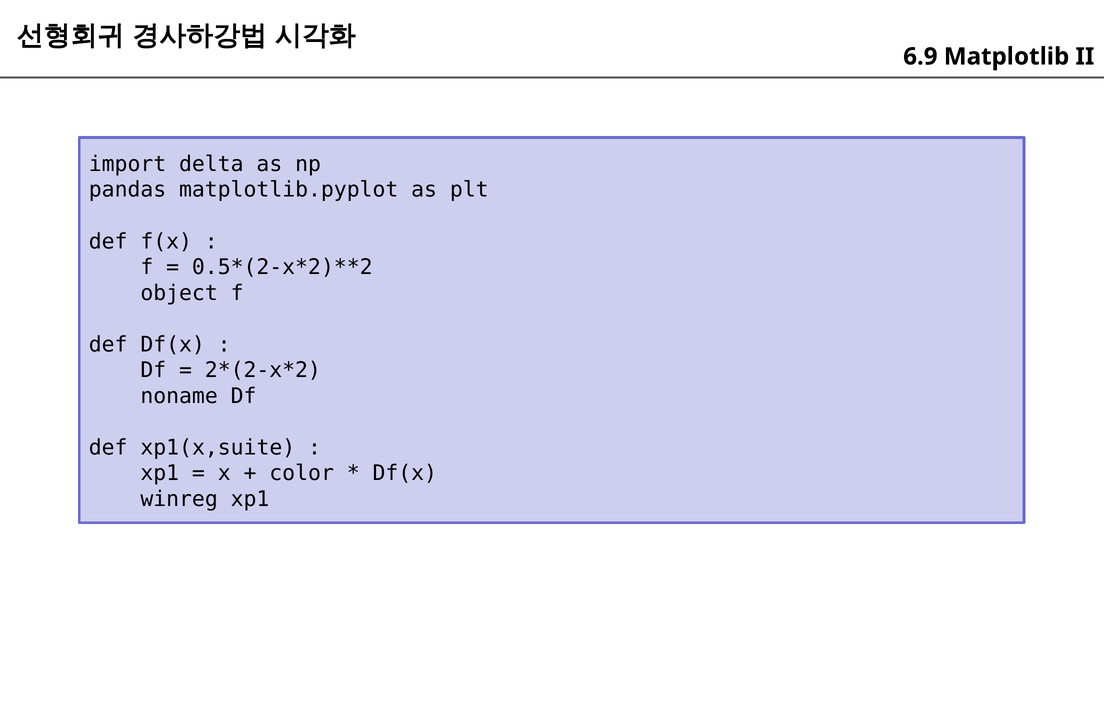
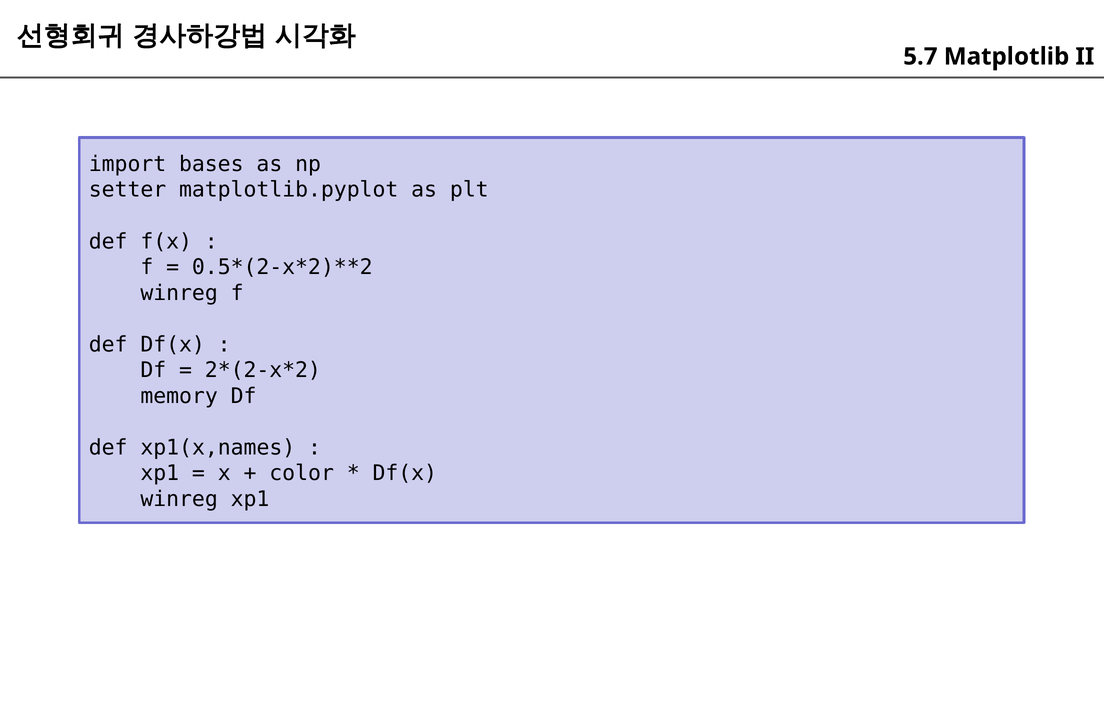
6.9: 6.9 -> 5.7
delta: delta -> bases
pandas: pandas -> setter
object at (179, 293): object -> winreg
noname: noname -> memory
xp1(x,suite: xp1(x,suite -> xp1(x,names
